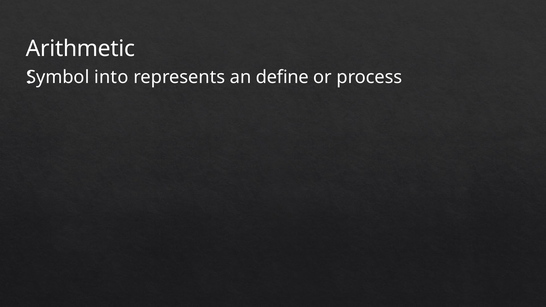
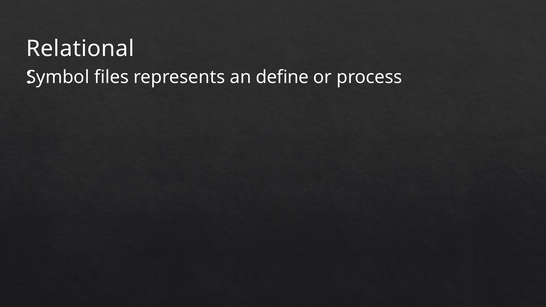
Arithmetic: Arithmetic -> Relational
into: into -> files
